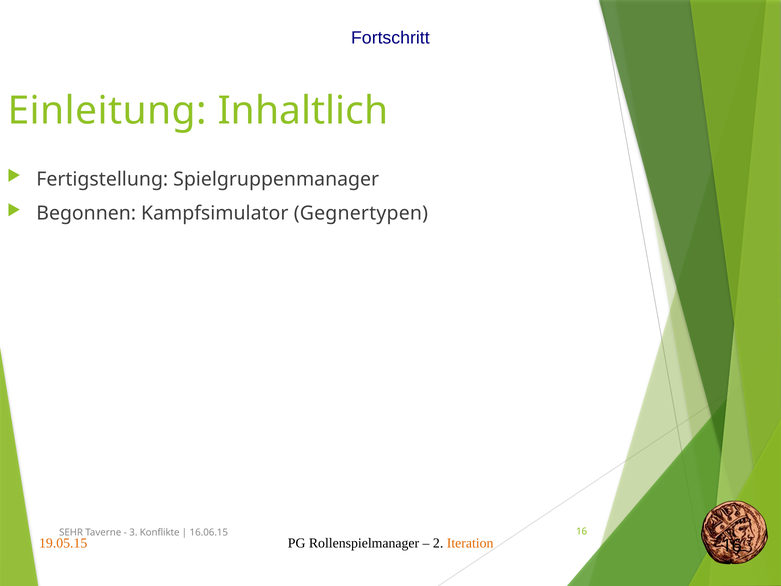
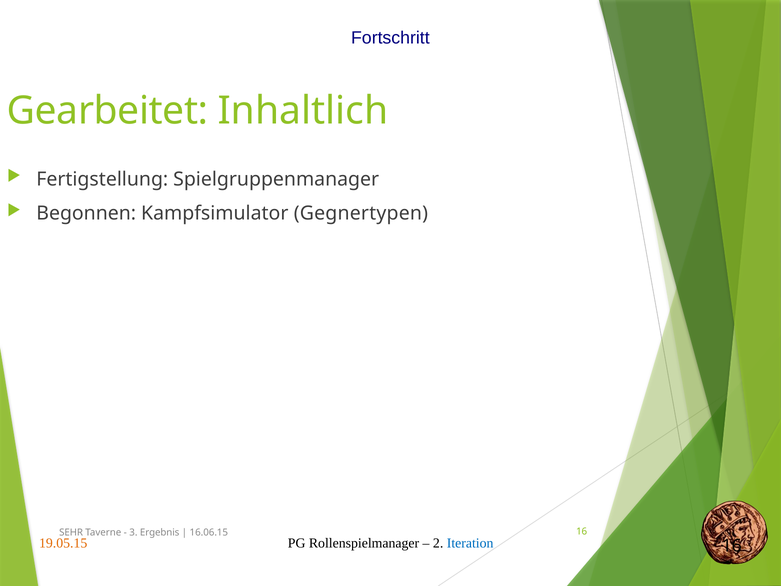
Einleitung: Einleitung -> Gearbeitet
Konflikte: Konflikte -> Ergebnis
Iteration colour: orange -> blue
